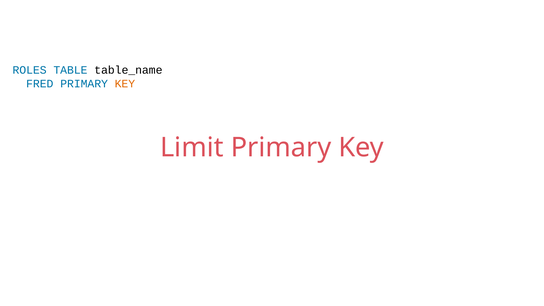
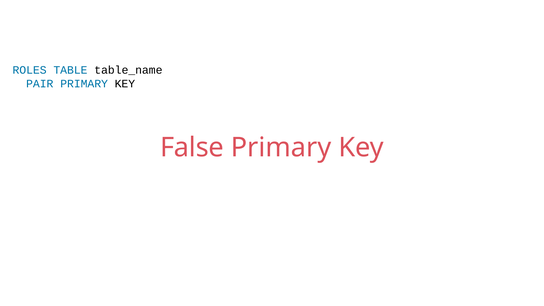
FRED: FRED -> PAIR
KEY at (125, 84) colour: orange -> black
Limit: Limit -> False
